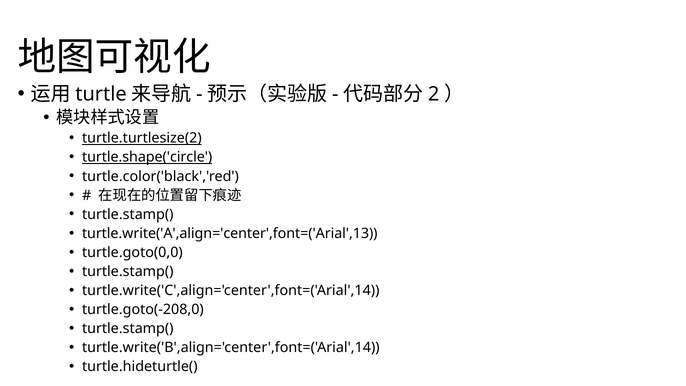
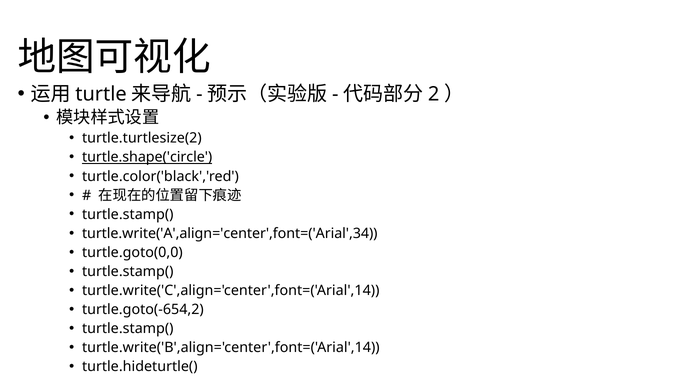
turtle.turtlesize(2 underline: present -> none
turtle.write('A',align='center',font=('Arial',13: turtle.write('A',align='center',font=('Arial',13 -> turtle.write('A',align='center',font=('Arial',34
turtle.goto(-208,0: turtle.goto(-208,0 -> turtle.goto(-654,2
